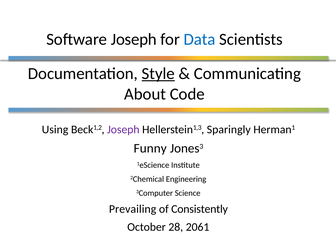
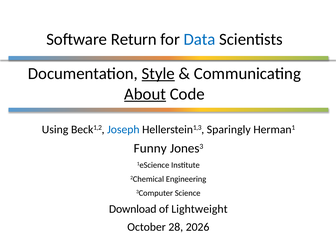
Software Joseph: Joseph -> Return
About underline: none -> present
Joseph at (123, 130) colour: purple -> blue
Prevailing: Prevailing -> Download
Consistently: Consistently -> Lightweight
2061: 2061 -> 2026
